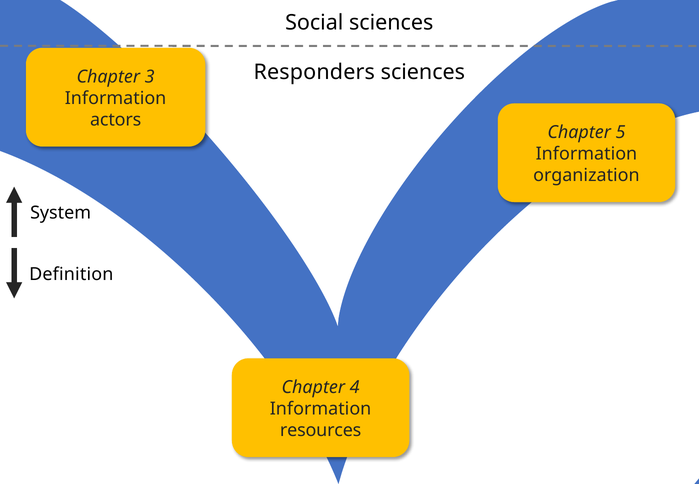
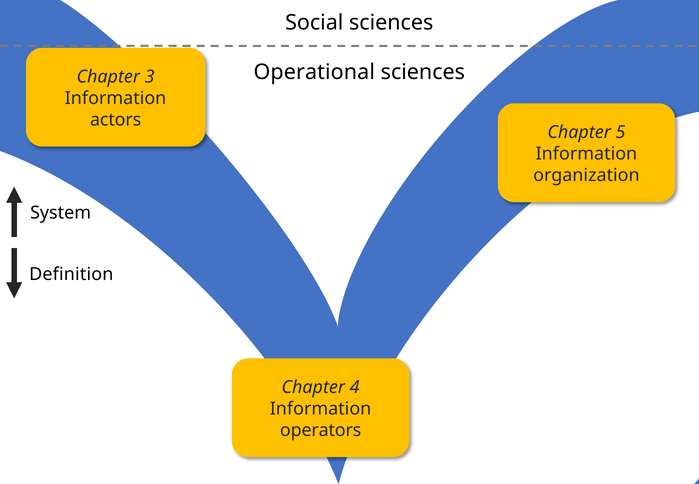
Responders: Responders -> Operational
resources: resources -> operators
